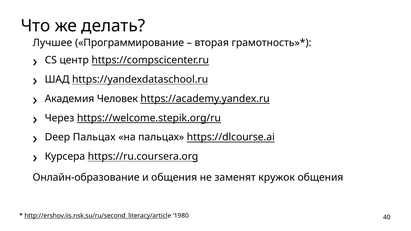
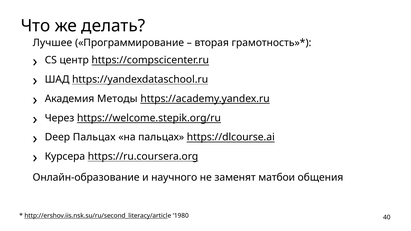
Человек: Человек -> Методы
и общения: общения -> научного
кружок: кружок -> матбои
